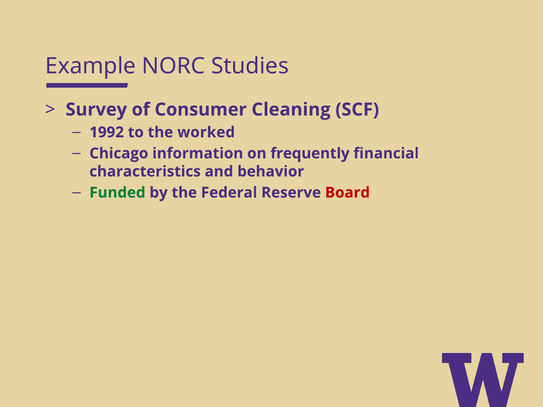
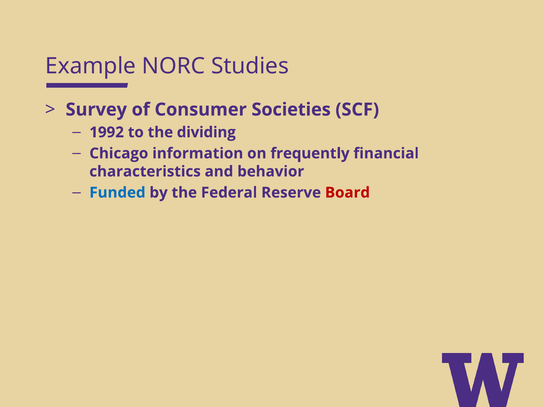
Cleaning: Cleaning -> Societies
worked: worked -> dividing
Funded colour: green -> blue
